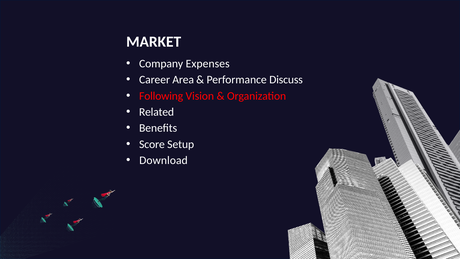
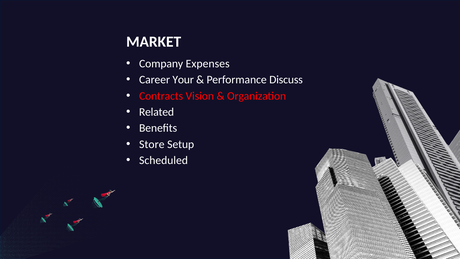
Area: Area -> Your
Following: Following -> Contracts
Score: Score -> Store
Download: Download -> Scheduled
